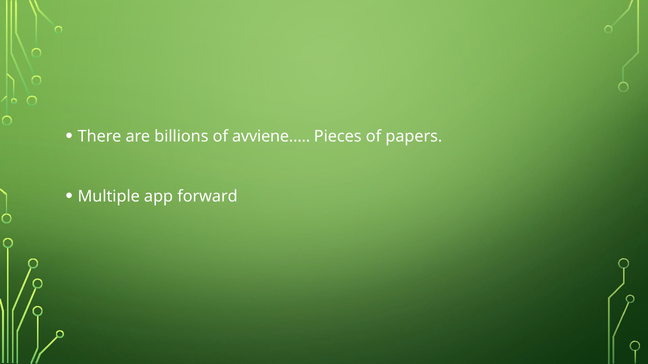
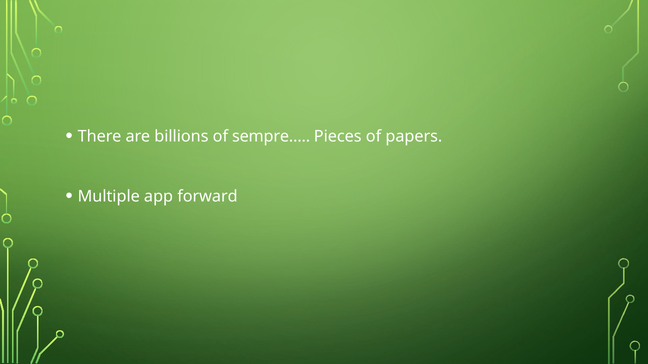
avviene…: avviene… -> sempre…
